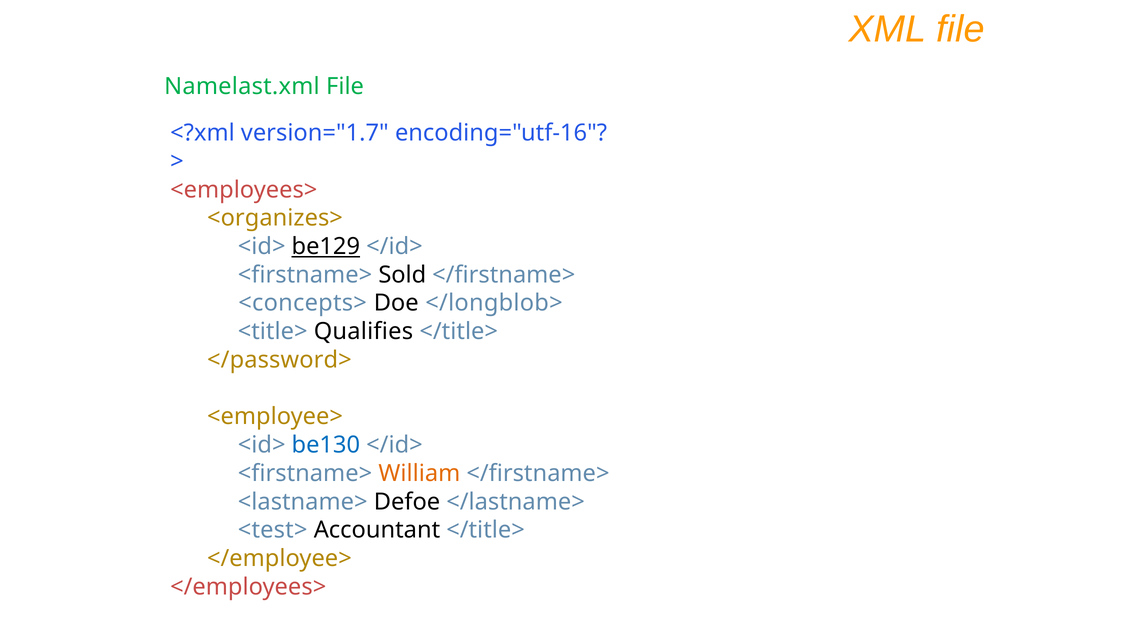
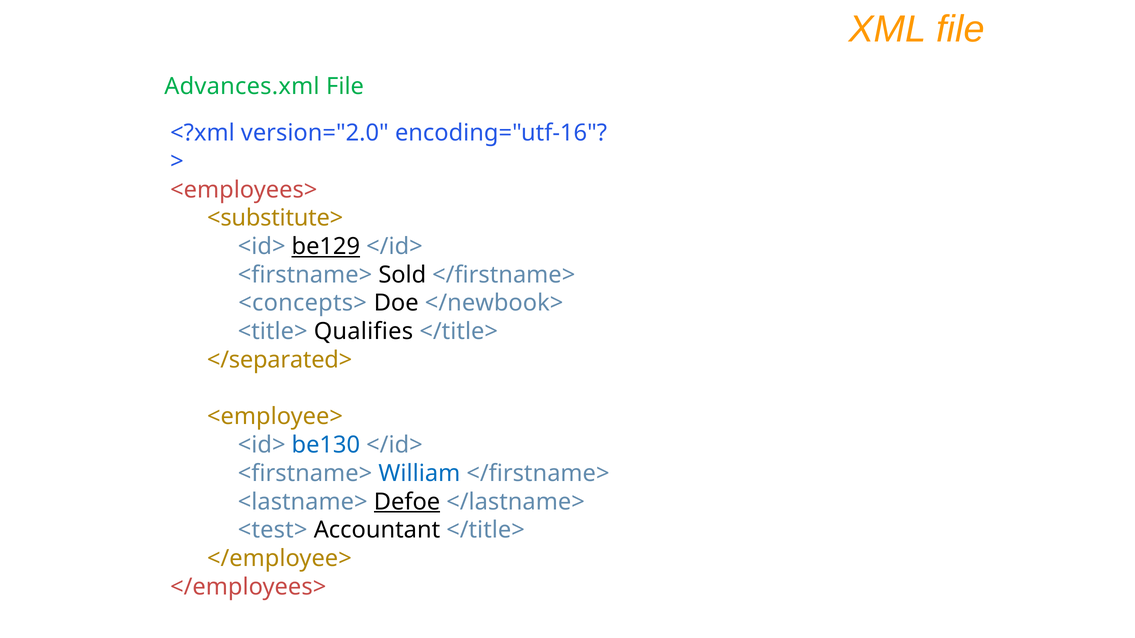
Namelast.xml: Namelast.xml -> Advances.xml
version="1.7: version="1.7 -> version="2.0
<organizes>: <organizes> -> <substitute>
</longblob>: </longblob> -> </newbook>
</password>: </password> -> </separated>
William colour: orange -> blue
Defoe underline: none -> present
